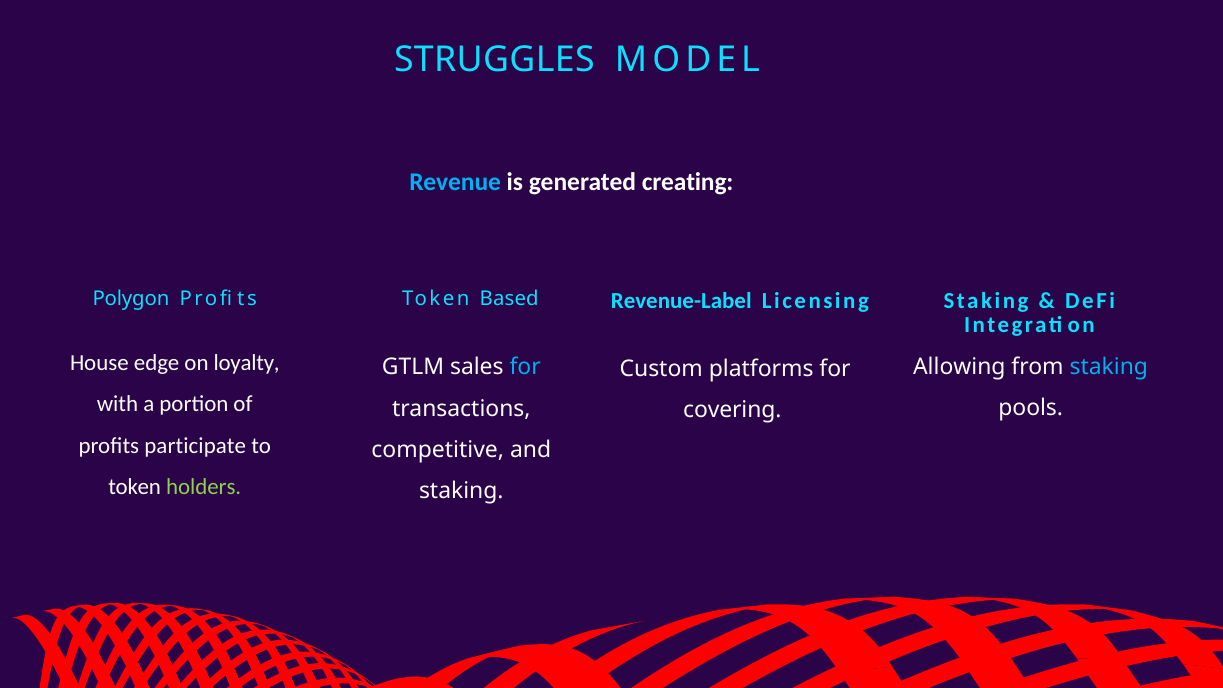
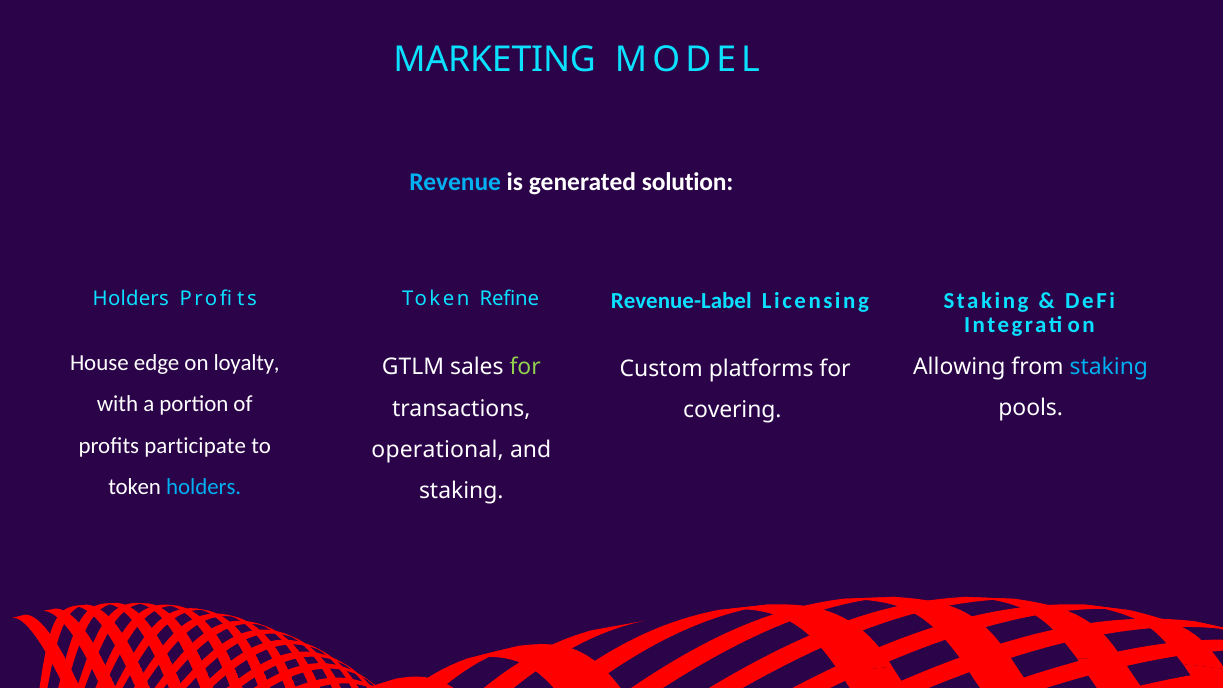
STRUGGLES: STRUGGLES -> MARKETING
creating: creating -> solution
Polygon at (131, 299): Polygon -> Holders
Based: Based -> Refine
for at (525, 367) colour: light blue -> light green
competitive: competitive -> operational
holders at (204, 487) colour: light green -> light blue
